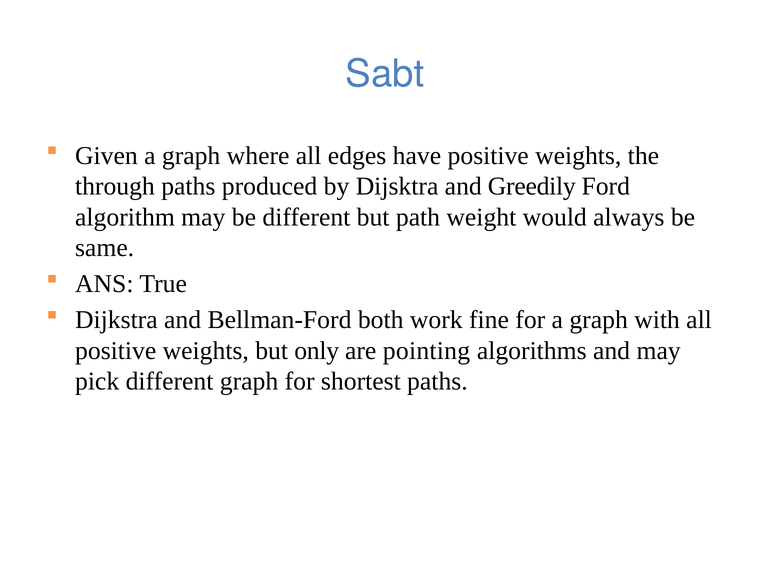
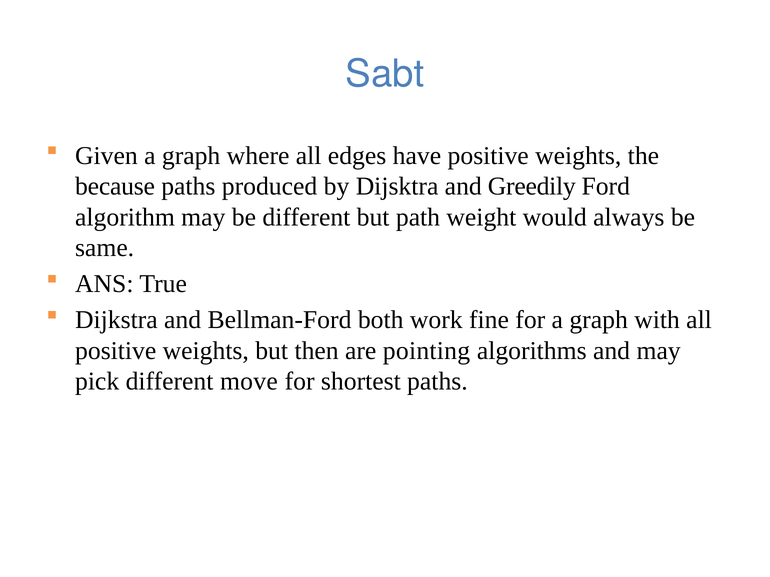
through: through -> because
only: only -> then
different graph: graph -> move
